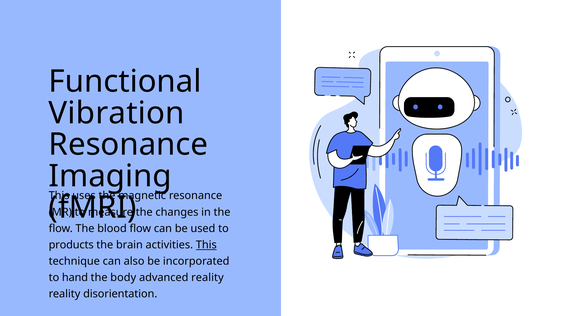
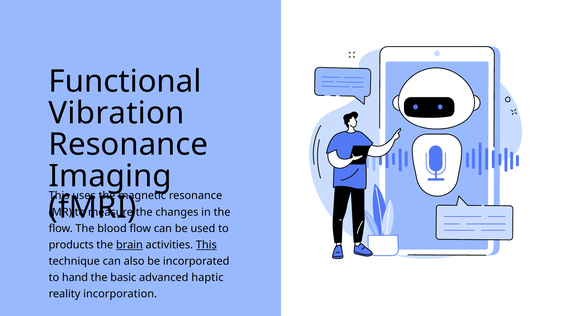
brain underline: none -> present
body: body -> basic
advanced reality: reality -> haptic
disorientation: disorientation -> incorporation
